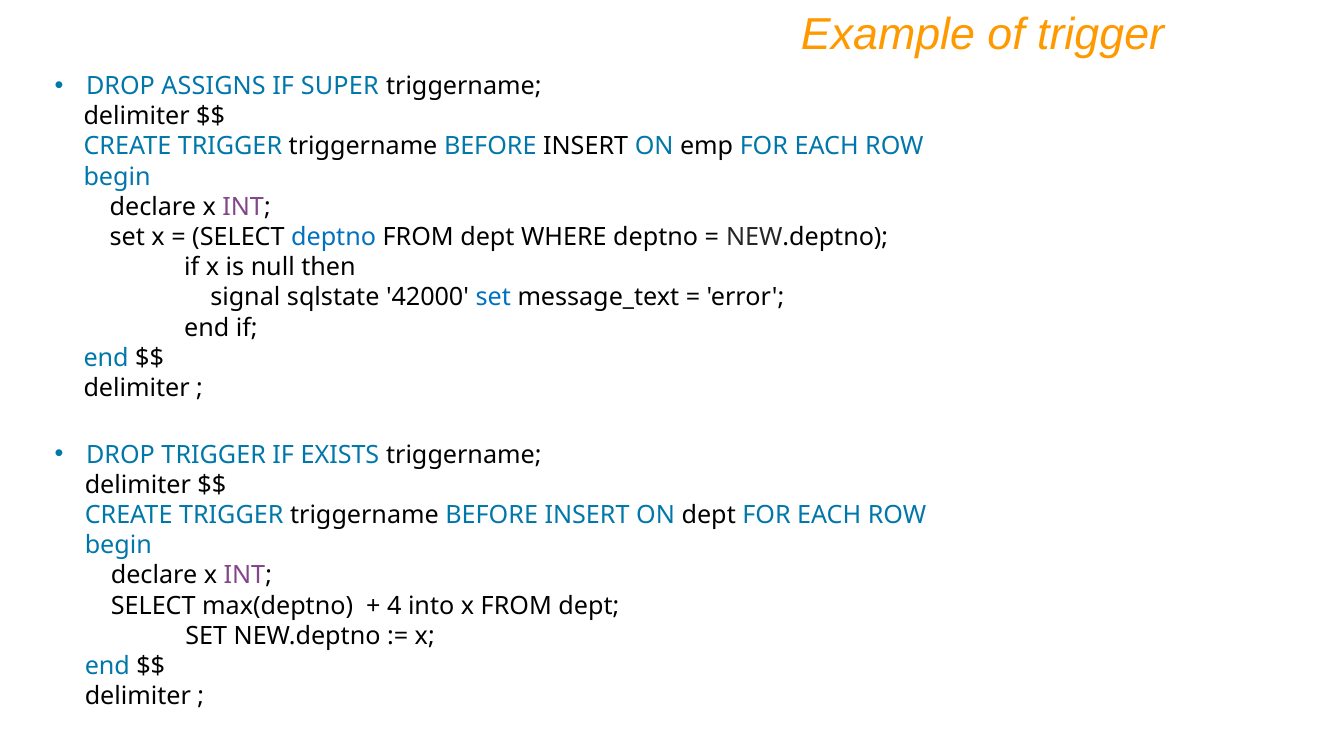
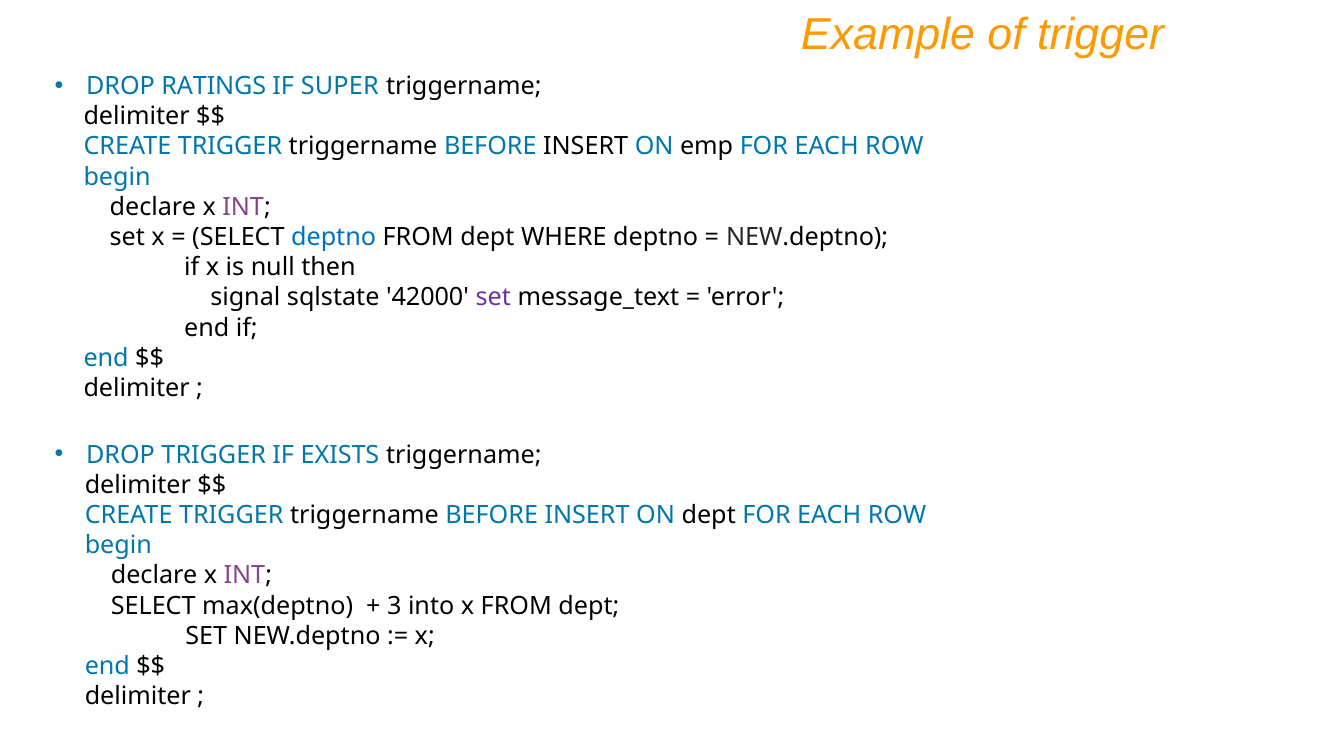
ASSIGNS: ASSIGNS -> RATINGS
set at (493, 297) colour: blue -> purple
4: 4 -> 3
